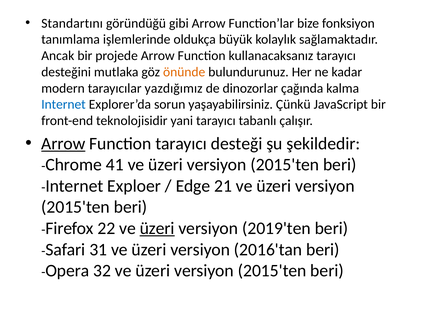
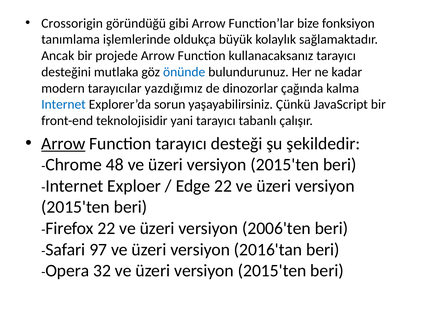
Standartını: Standartını -> Crossorigin
önünde colour: orange -> blue
41: 41 -> 48
Edge 21: 21 -> 22
üzeri at (157, 228) underline: present -> none
2019'ten: 2019'ten -> 2006'ten
31: 31 -> 97
